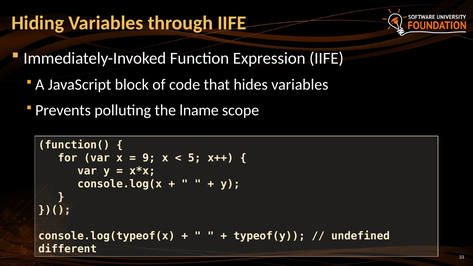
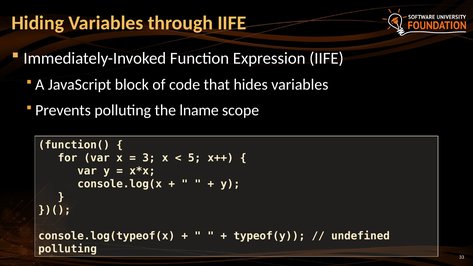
9: 9 -> 3
different at (68, 249): different -> polluting
